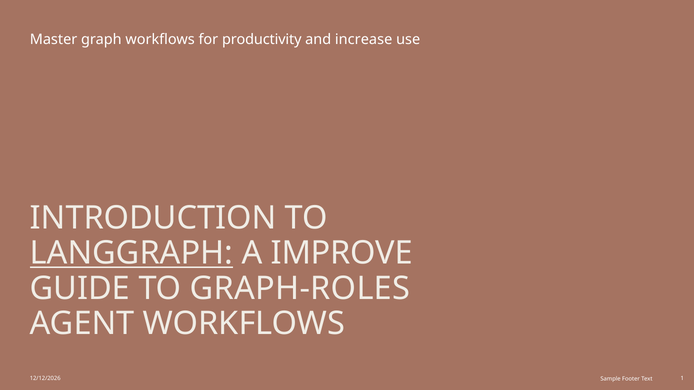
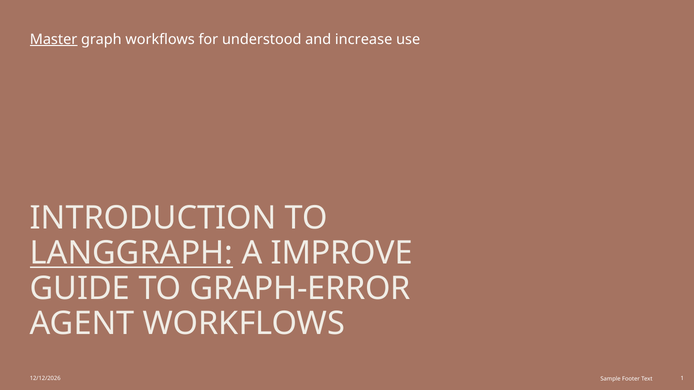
Master underline: none -> present
productivity: productivity -> understood
GRAPH-ROLES: GRAPH-ROLES -> GRAPH-ERROR
